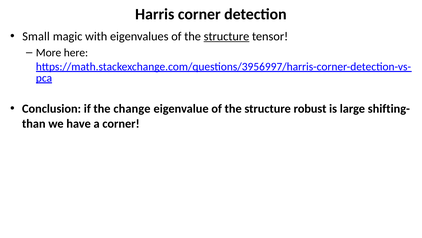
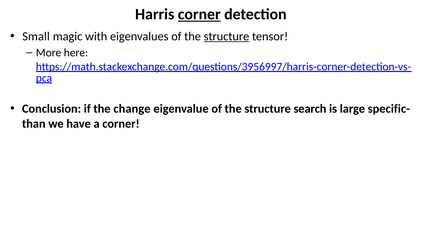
corner at (199, 14) underline: none -> present
robust: robust -> search
shifting-: shifting- -> specific-
